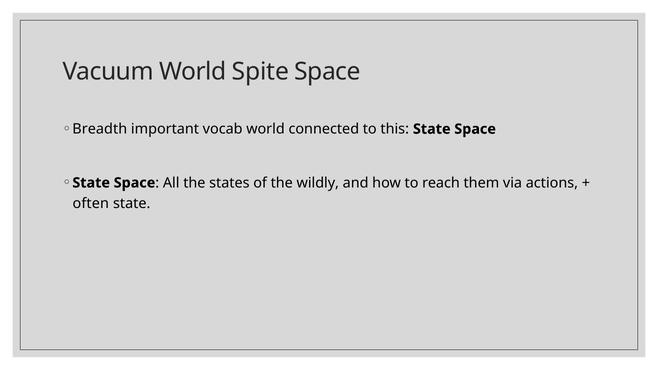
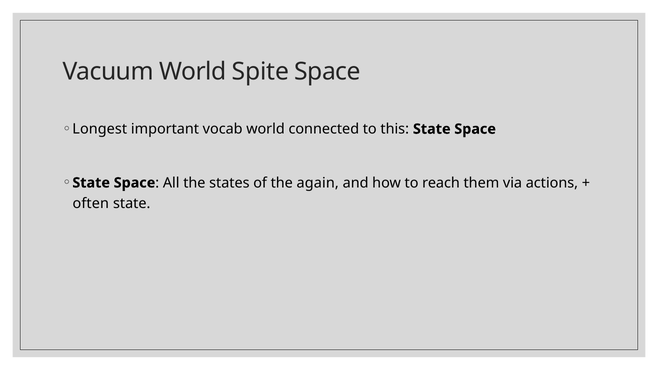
Breadth: Breadth -> Longest
wildly: wildly -> again
